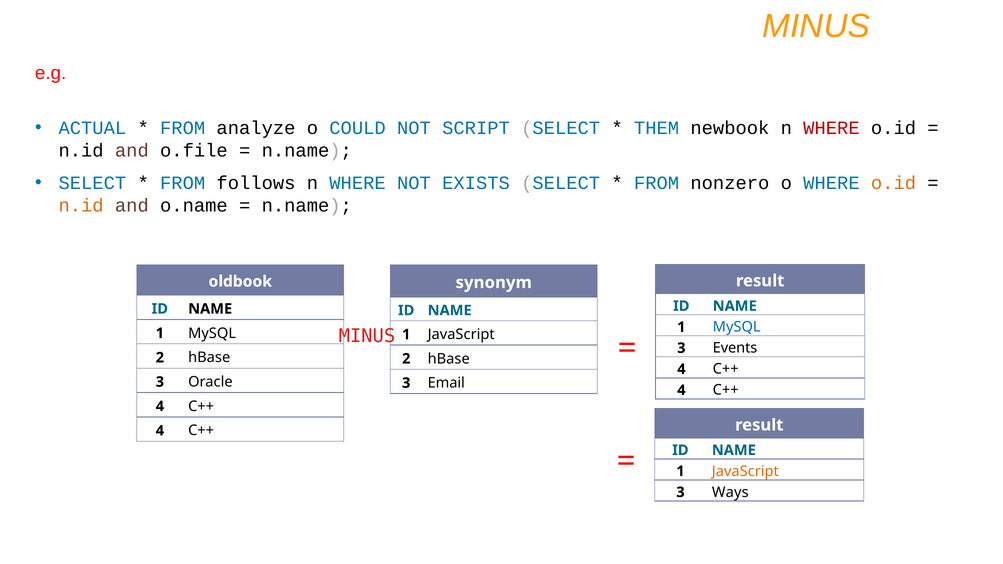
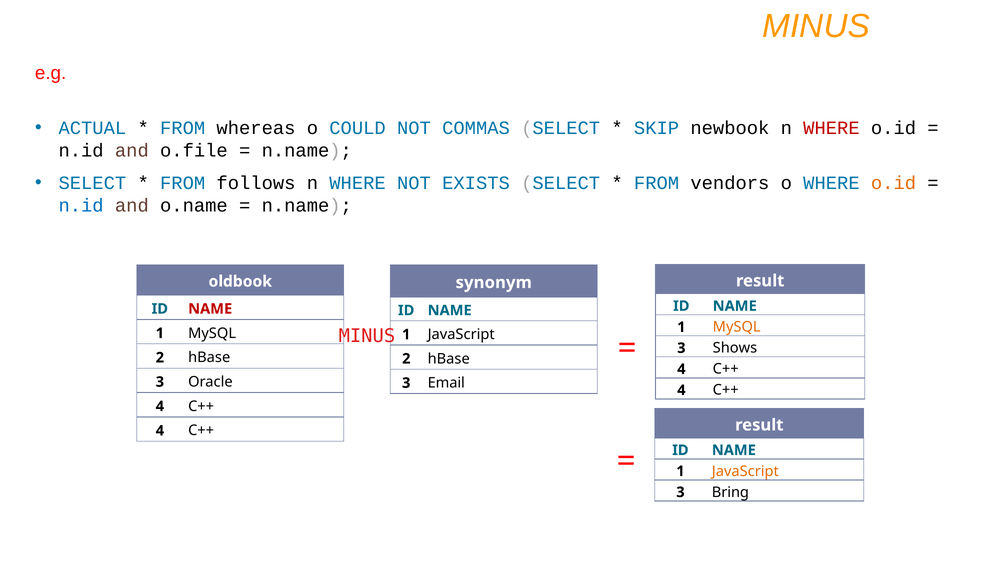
analyze: analyze -> whereas
SCRIPT: SCRIPT -> COMMAS
THEM: THEM -> SKIP
nonzero: nonzero -> vendors
n.id at (81, 206) colour: orange -> blue
NAME at (210, 309) colour: black -> red
MySQL at (737, 327) colour: blue -> orange
Events: Events -> Shows
Ways: Ways -> Bring
